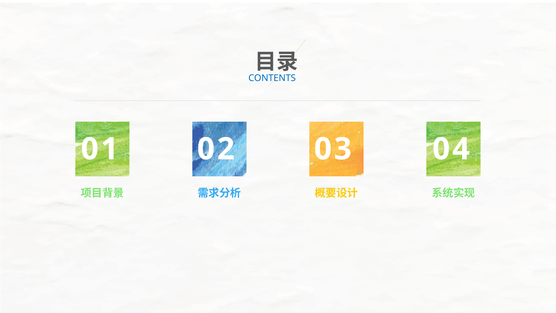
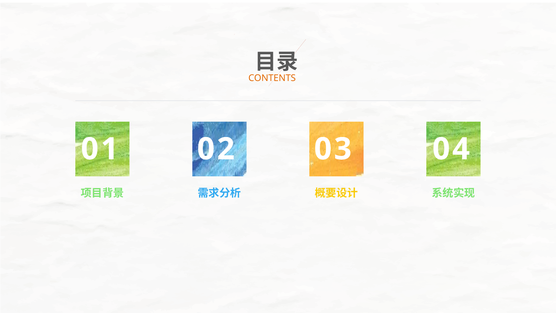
CONTENTS colour: blue -> orange
